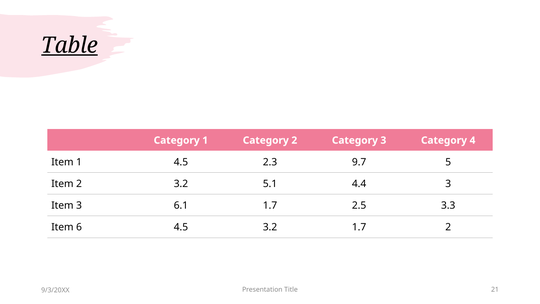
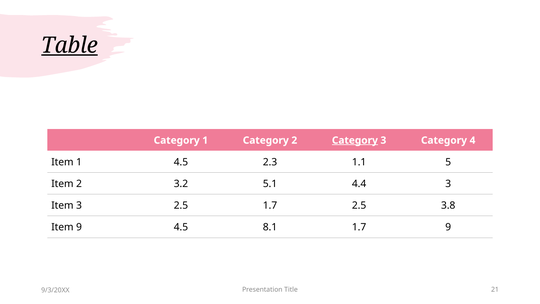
Category at (355, 140) underline: none -> present
9.7: 9.7 -> 1.1
3 6.1: 6.1 -> 2.5
3.3: 3.3 -> 3.8
Item 6: 6 -> 9
4.5 3.2: 3.2 -> 8.1
1.7 2: 2 -> 9
